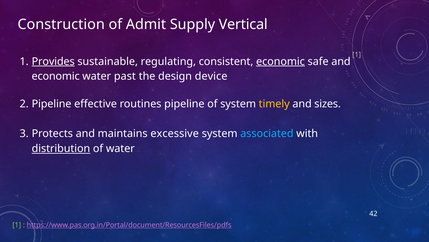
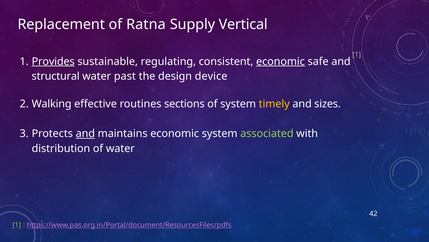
Construction: Construction -> Replacement
Admit: Admit -> Ratna
economic at (56, 76): economic -> structural
Pipeline at (52, 104): Pipeline -> Walking
routines pipeline: pipeline -> sections
and at (85, 133) underline: none -> present
maintains excessive: excessive -> economic
associated colour: light blue -> light green
distribution underline: present -> none
